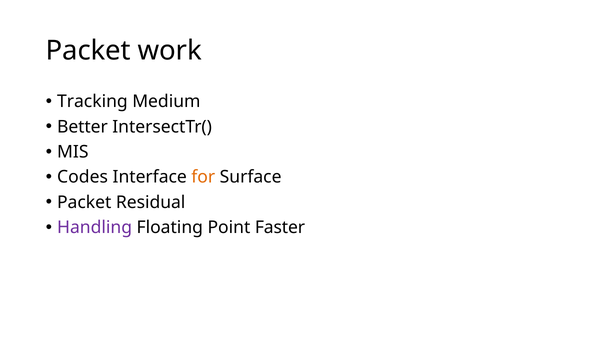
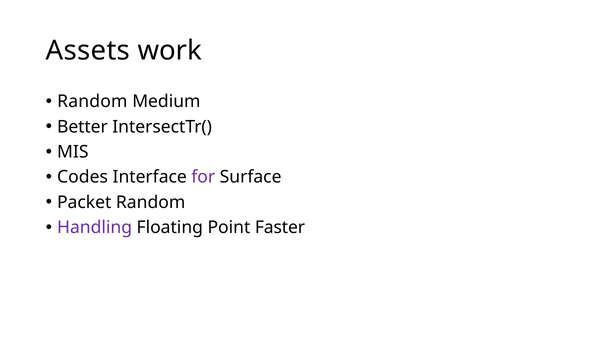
Packet at (88, 50): Packet -> Assets
Tracking at (92, 102): Tracking -> Random
for colour: orange -> purple
Packet Residual: Residual -> Random
